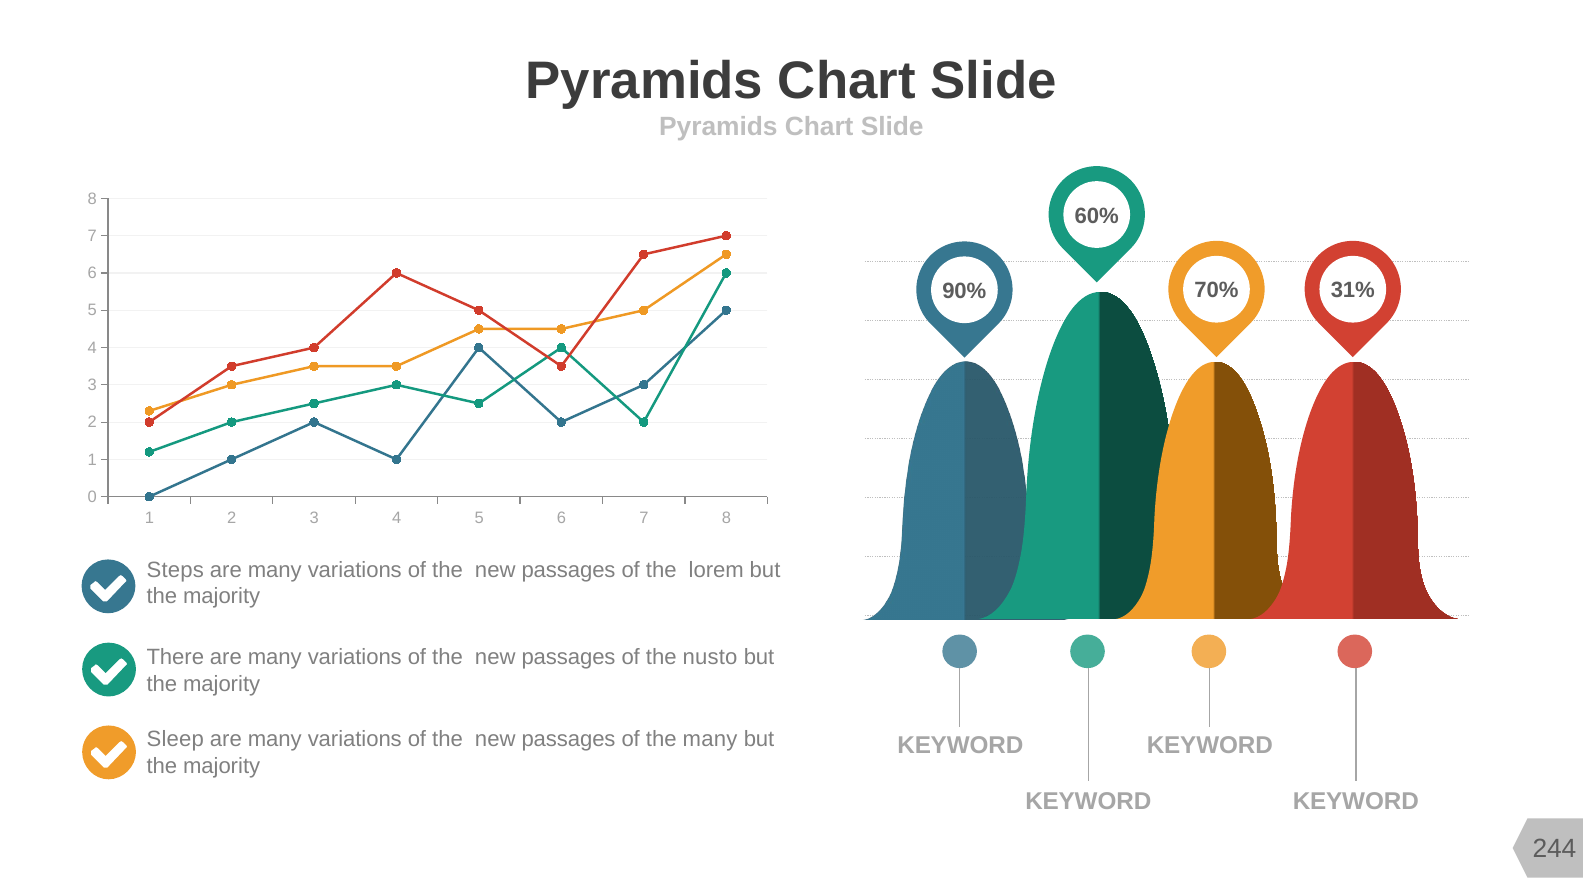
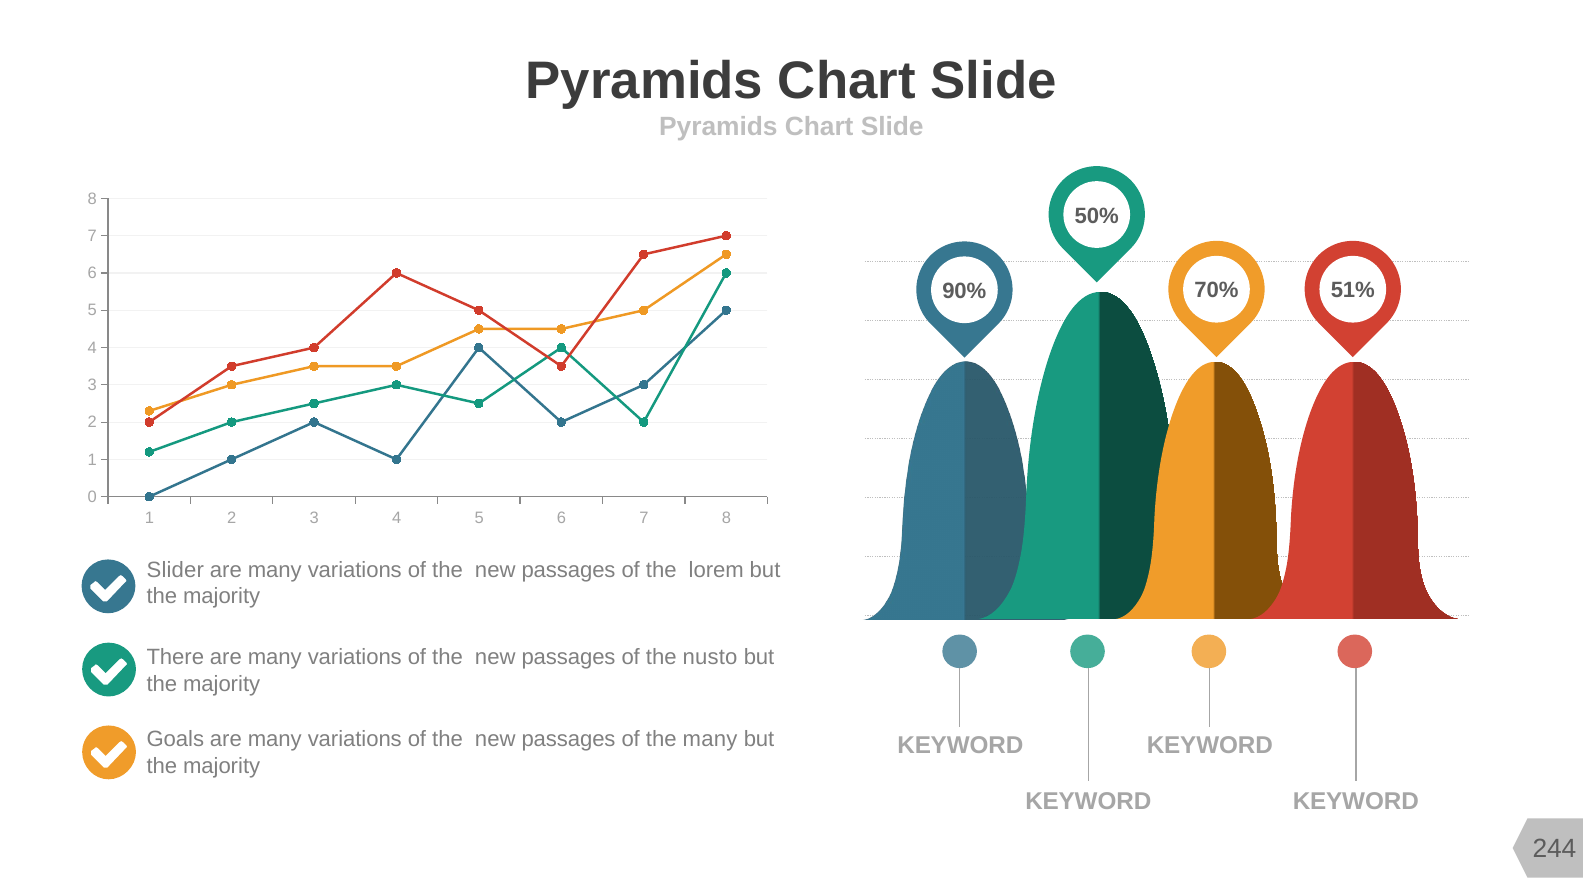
60%: 60% -> 50%
31%: 31% -> 51%
Steps: Steps -> Slider
Sleep: Sleep -> Goals
